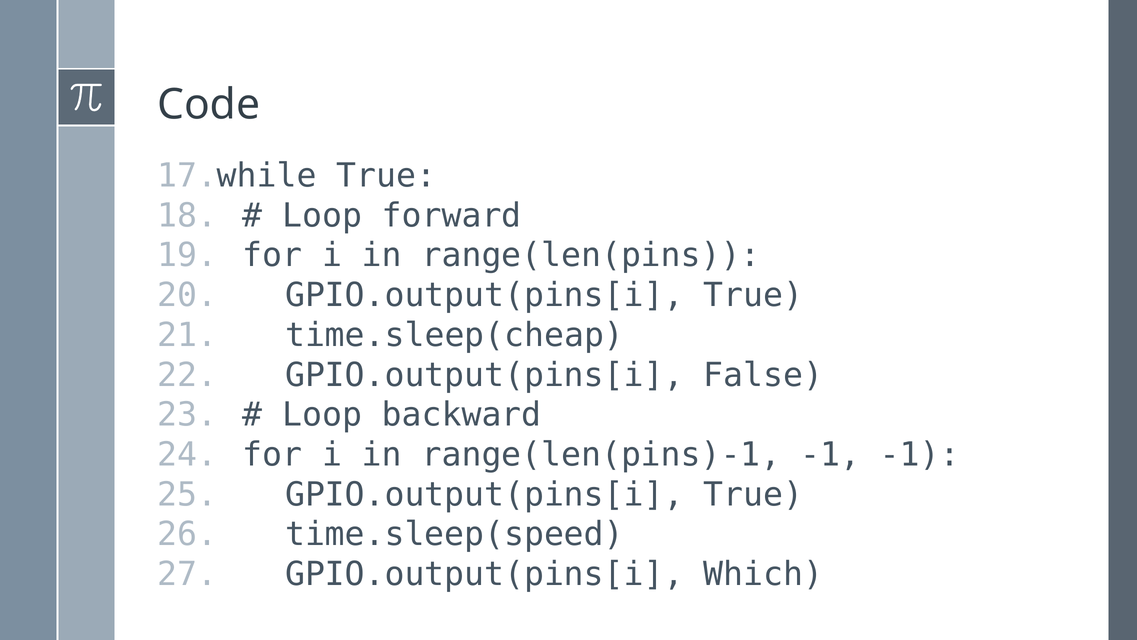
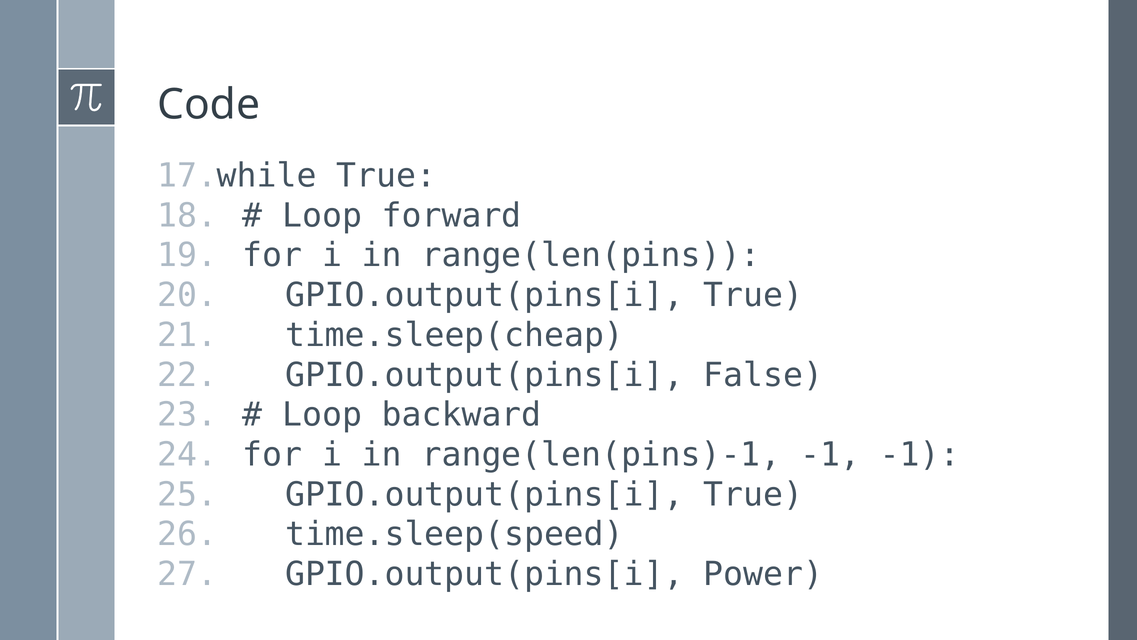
Which: Which -> Power
